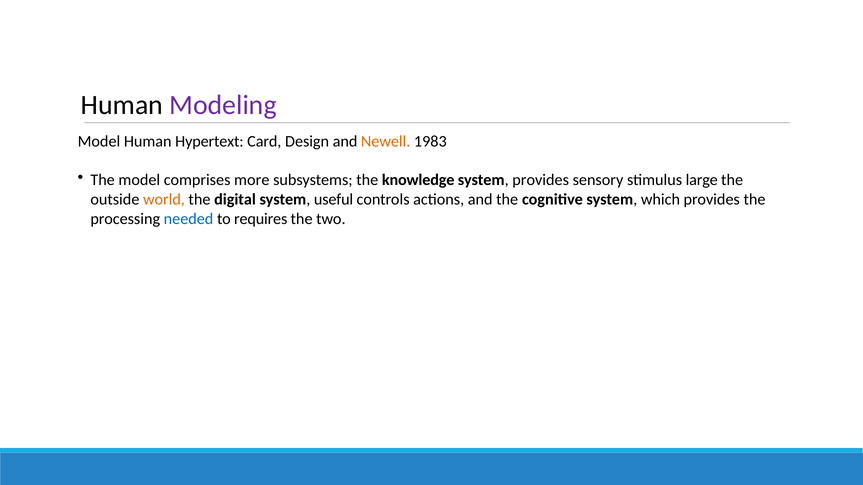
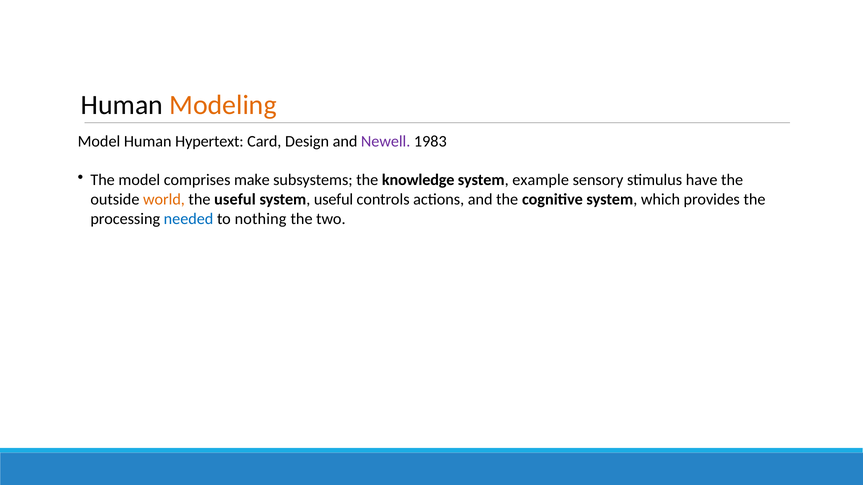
Modeling colour: purple -> orange
Newell colour: orange -> purple
more: more -> make
system provides: provides -> example
large: large -> have
the digital: digital -> useful
requires: requires -> nothing
